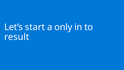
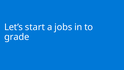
only: only -> jobs
result: result -> grade
